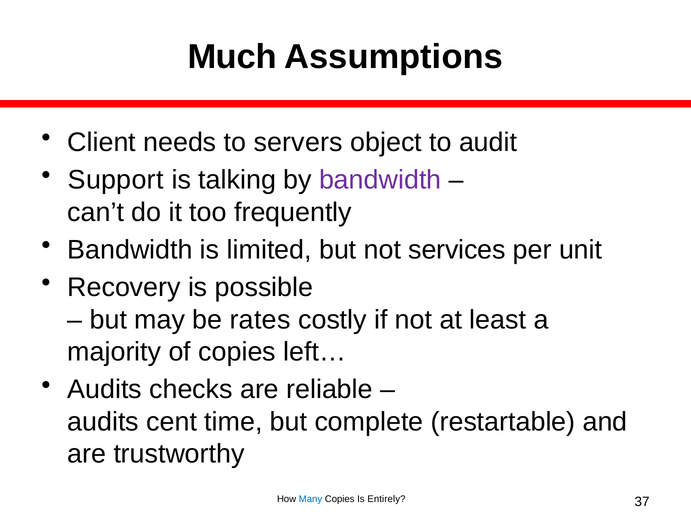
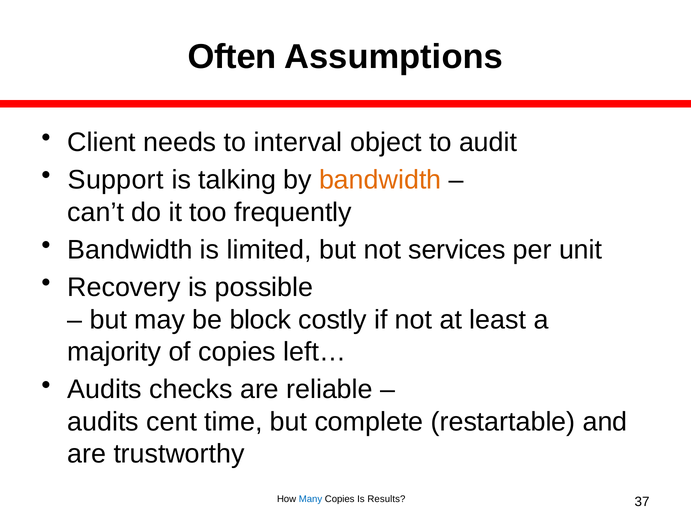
Much: Much -> Often
servers: servers -> interval
bandwidth at (380, 180) colour: purple -> orange
rates: rates -> block
Entirely: Entirely -> Results
